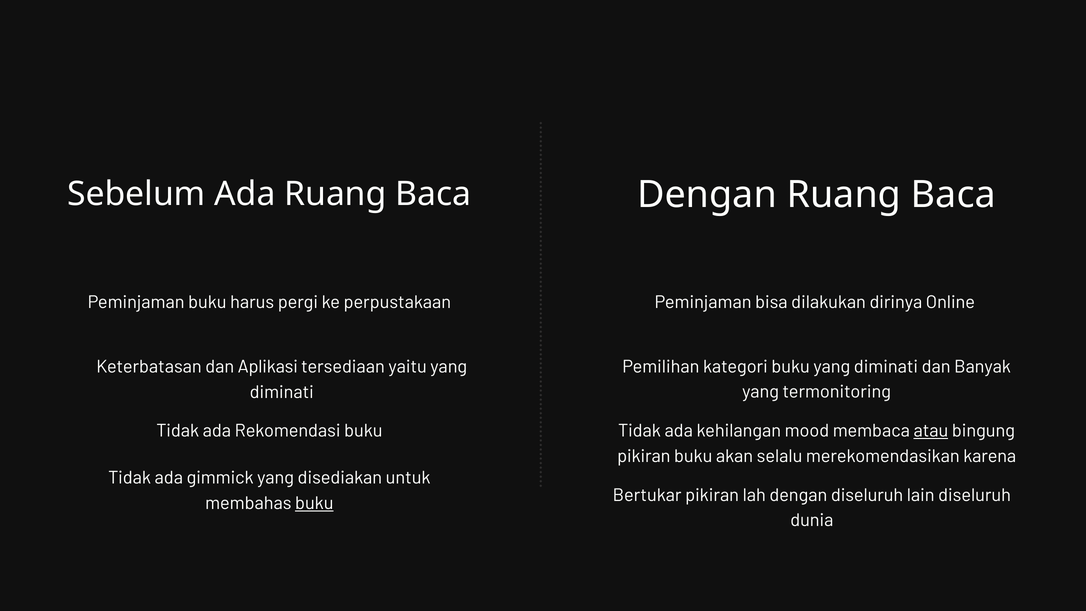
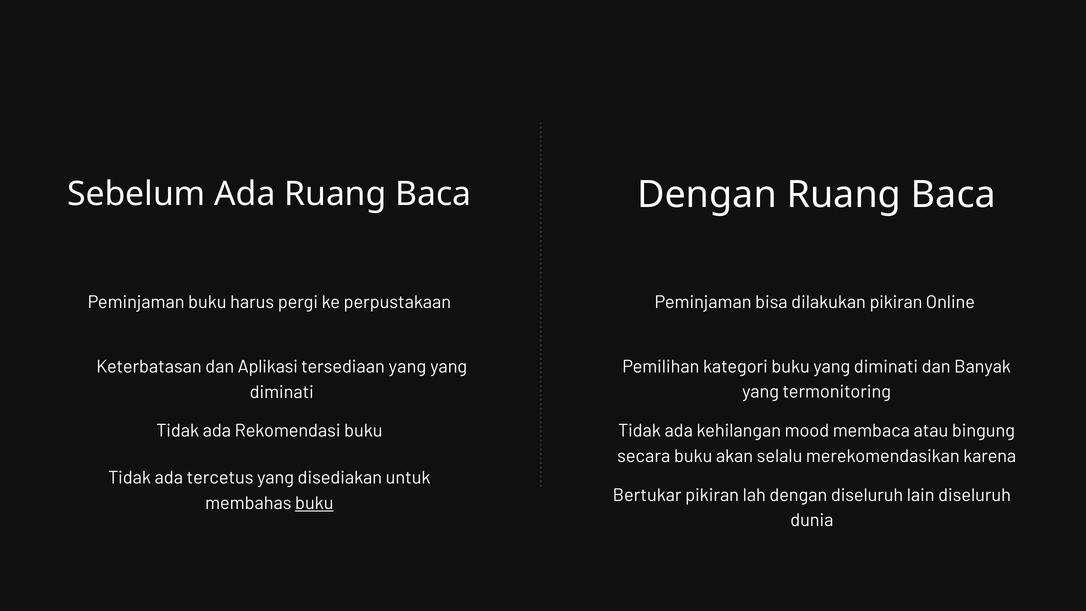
dilakukan dirinya: dirinya -> pikiran
tersediaan yaitu: yaitu -> yang
atau underline: present -> none
pikiran at (644, 456): pikiran -> secara
gimmick: gimmick -> tercetus
